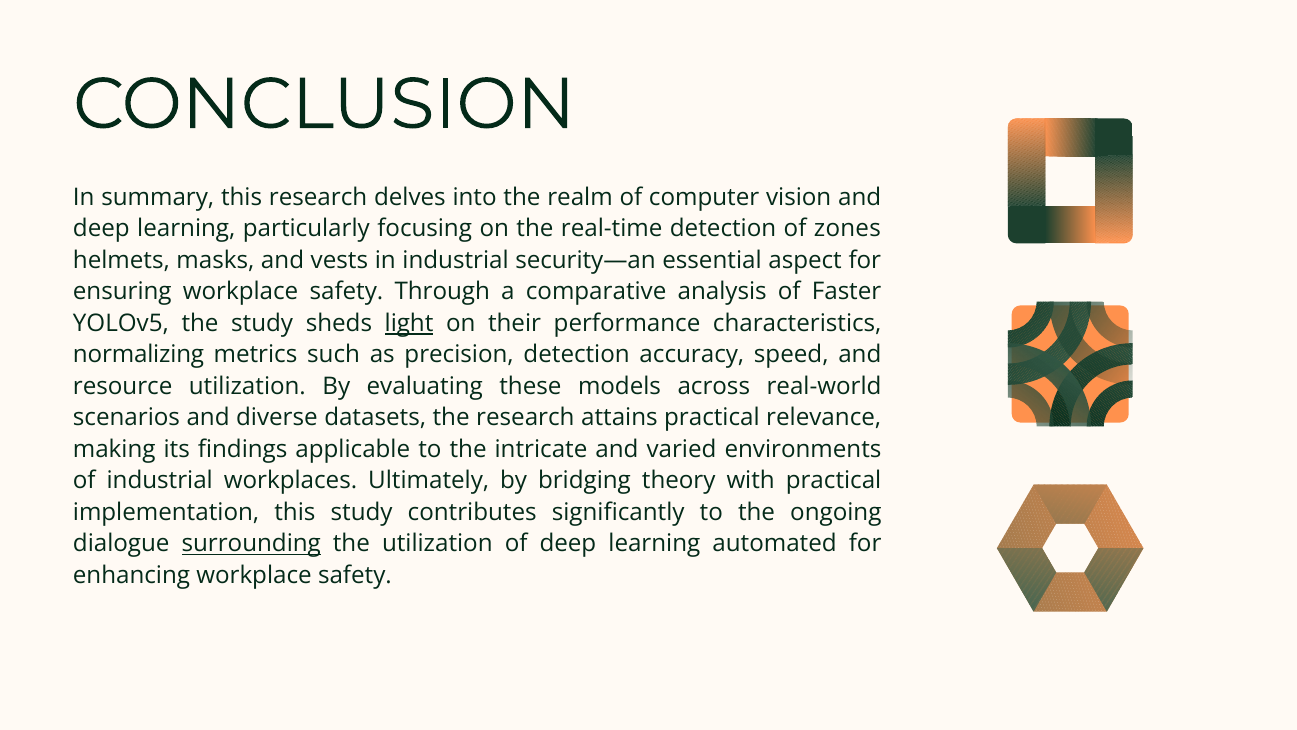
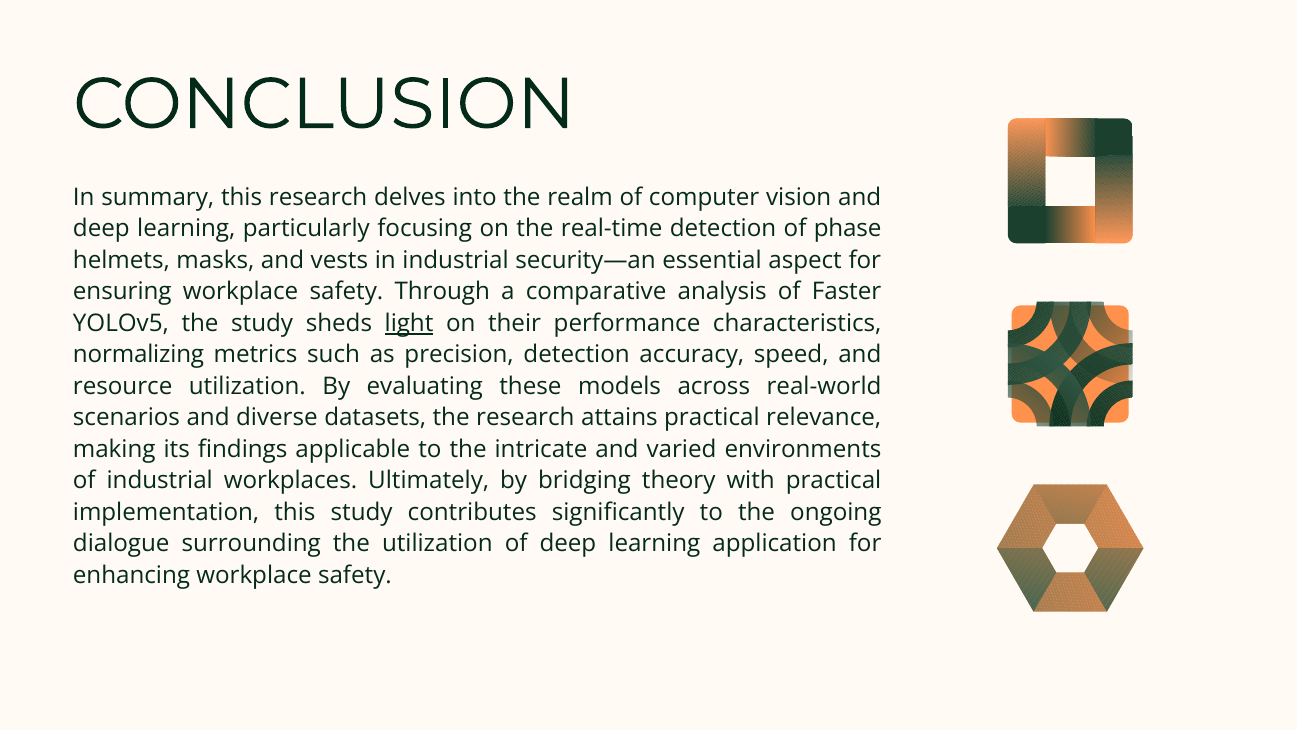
zones: zones -> phase
surrounding underline: present -> none
automated: automated -> application
